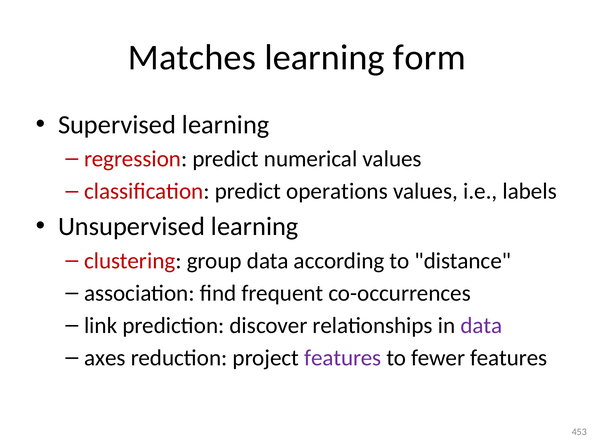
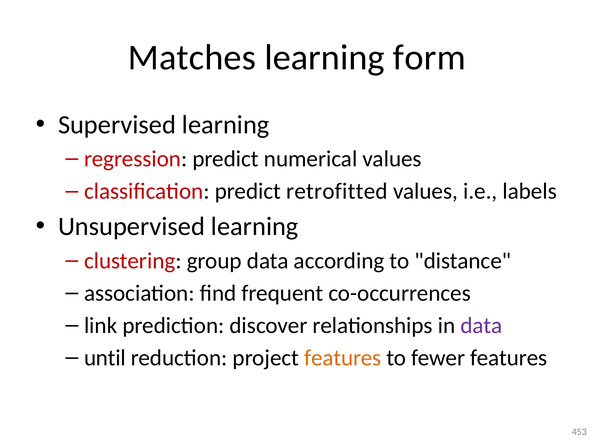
operations: operations -> retrofitted
axes: axes -> until
features at (343, 358) colour: purple -> orange
